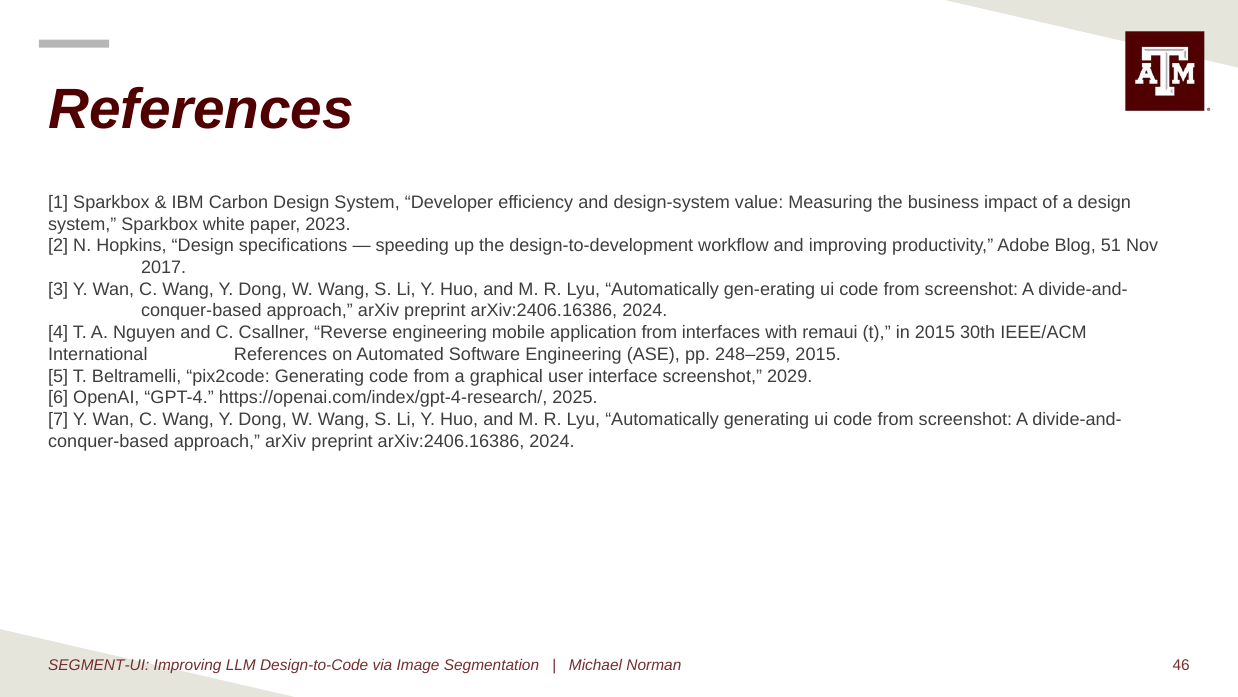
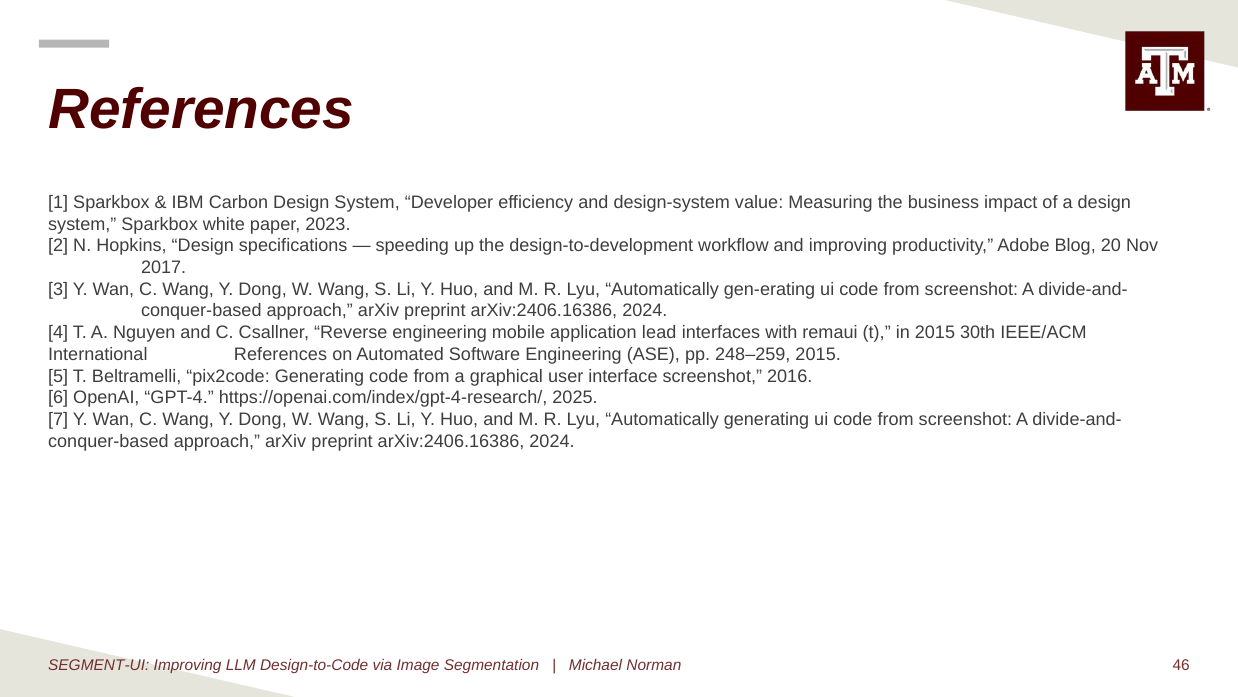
51: 51 -> 20
application from: from -> lead
2029: 2029 -> 2016
